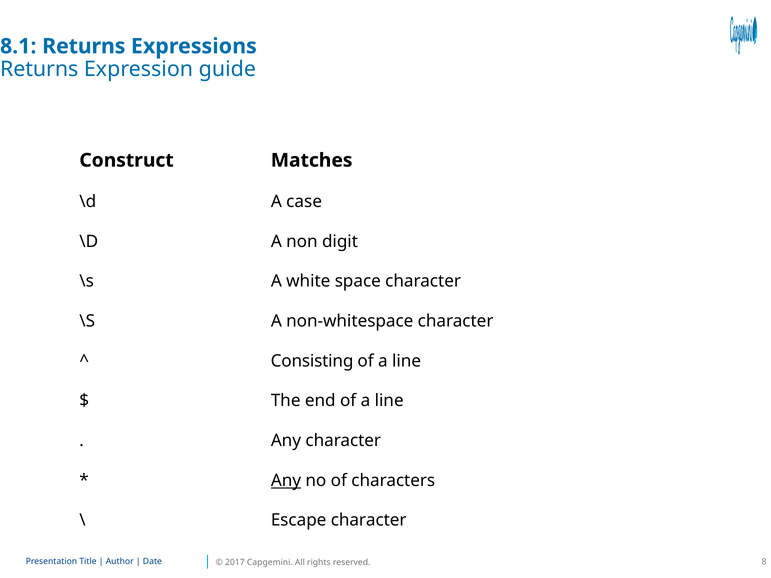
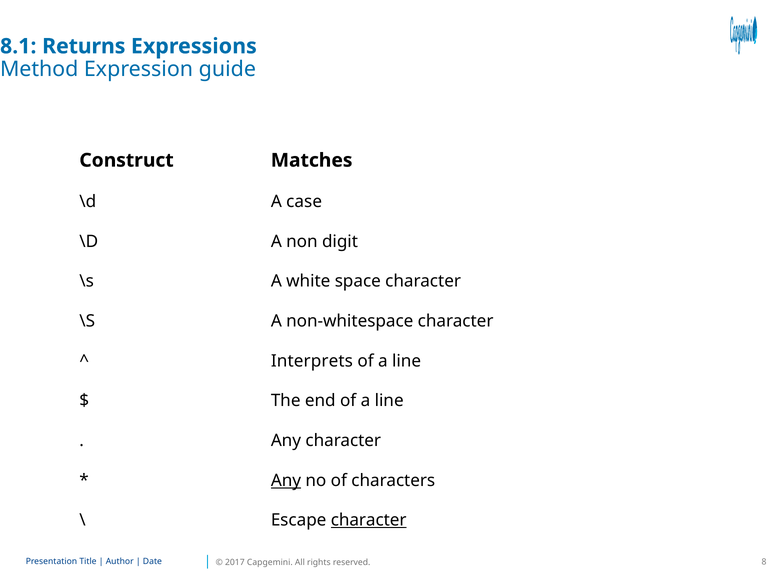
Returns at (39, 69): Returns -> Method
Consisting: Consisting -> Interprets
character at (369, 520) underline: none -> present
